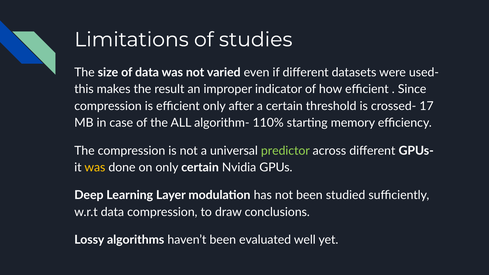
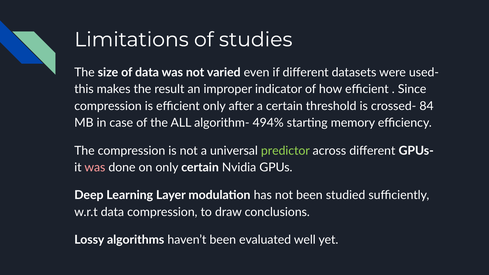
17: 17 -> 84
110%: 110% -> 494%
was at (95, 168) colour: yellow -> pink
